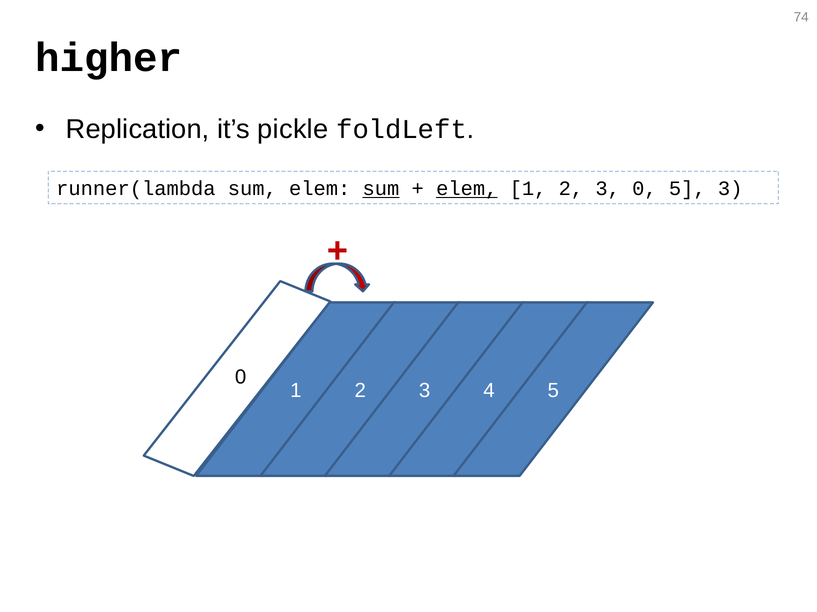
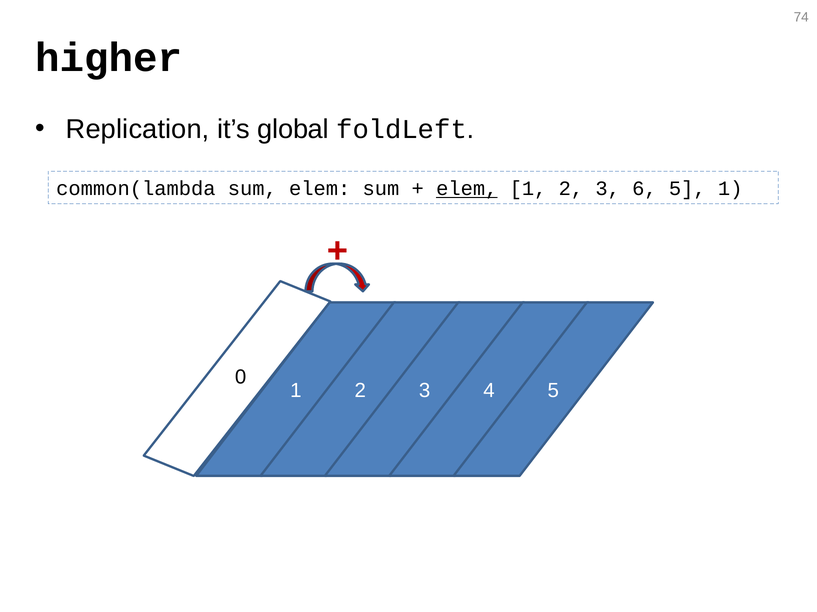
pickle: pickle -> global
runner(lambda: runner(lambda -> common(lambda
sum at (381, 189) underline: present -> none
3 0: 0 -> 6
5 3: 3 -> 1
